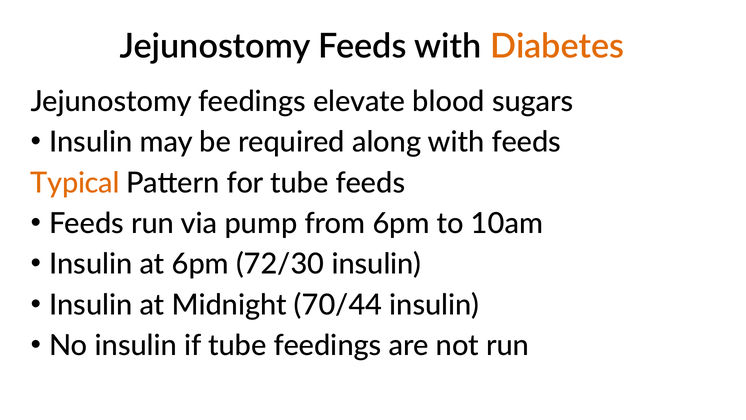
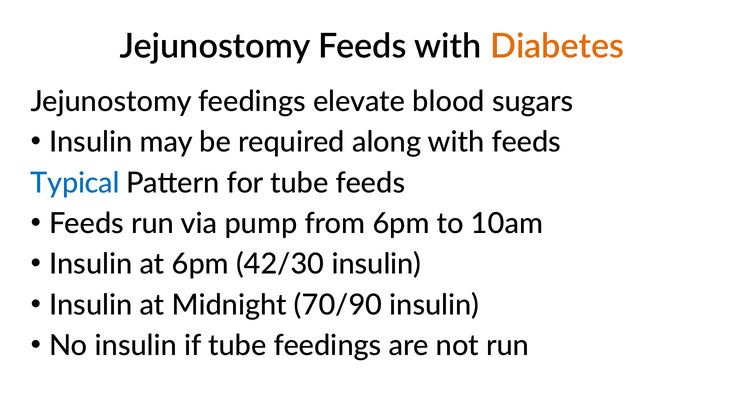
Typical colour: orange -> blue
72/30: 72/30 -> 42/30
70/44: 70/44 -> 70/90
